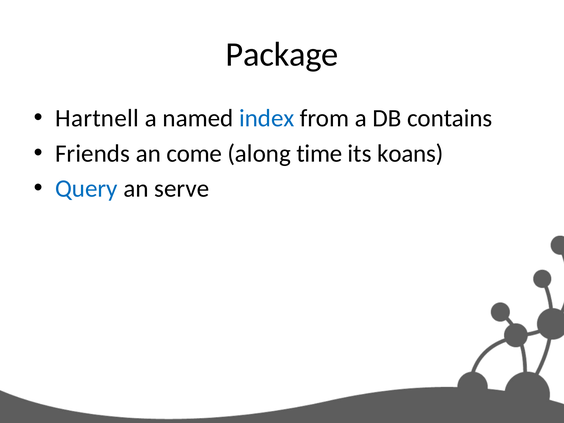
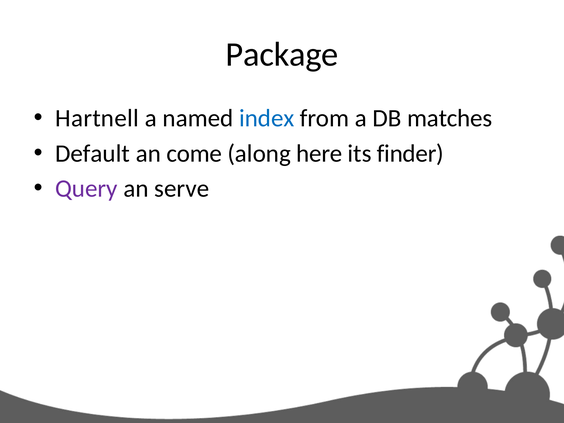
contains: contains -> matches
Friends: Friends -> Default
time: time -> here
koans: koans -> finder
Query colour: blue -> purple
